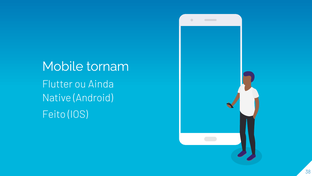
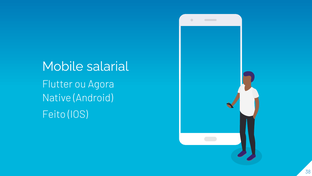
tornam: tornam -> salarial
Ainda: Ainda -> Agora
